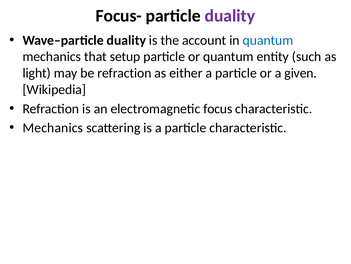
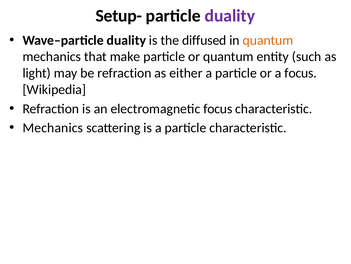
Focus-: Focus- -> Setup-
account: account -> diffused
quantum at (268, 40) colour: blue -> orange
setup: setup -> make
a given: given -> focus
